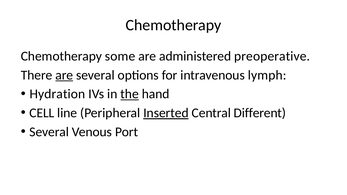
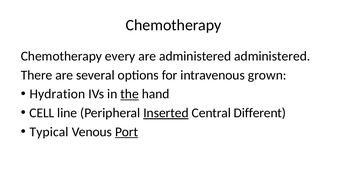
some: some -> every
administered preoperative: preoperative -> administered
are at (64, 75) underline: present -> none
lymph: lymph -> grown
Several at (49, 132): Several -> Typical
Port underline: none -> present
